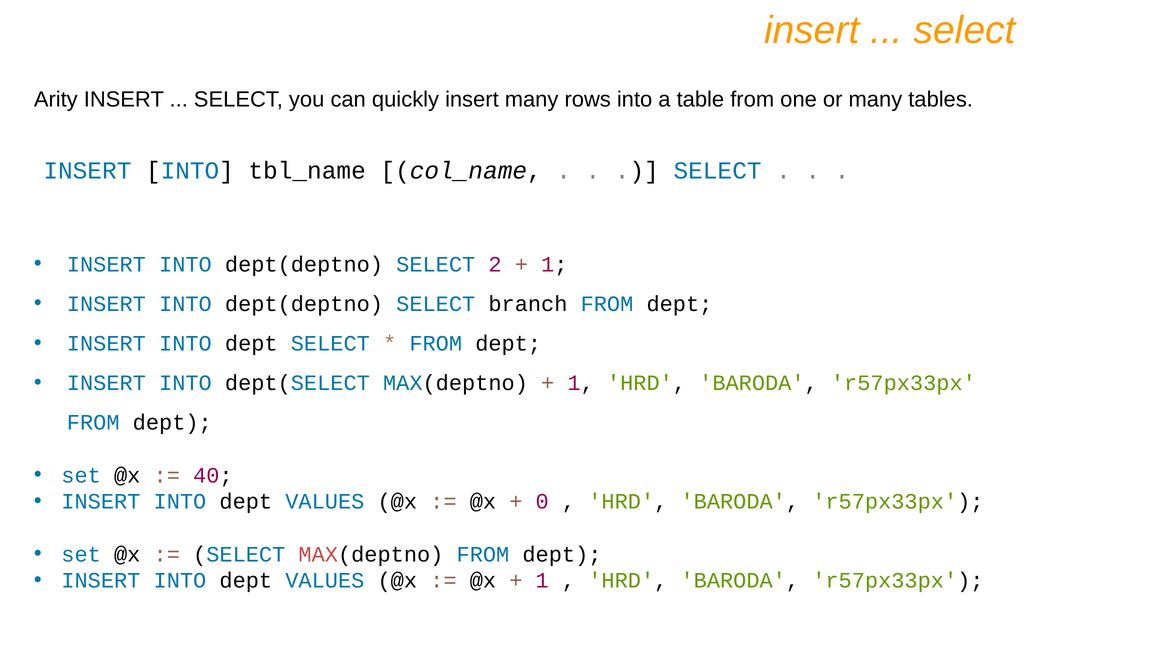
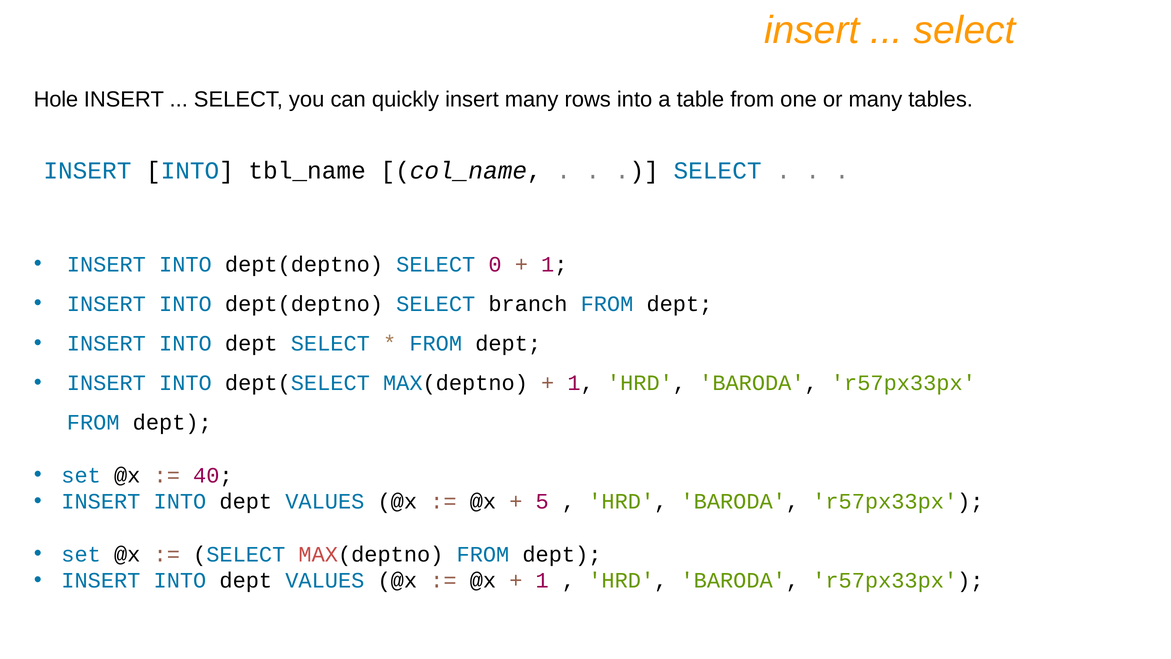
Arity: Arity -> Hole
2: 2 -> 0
0: 0 -> 5
